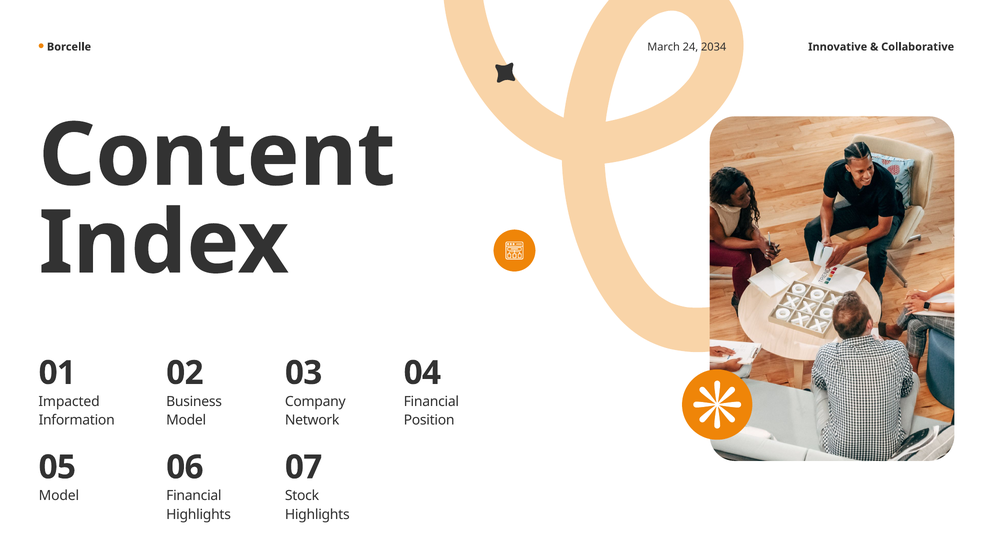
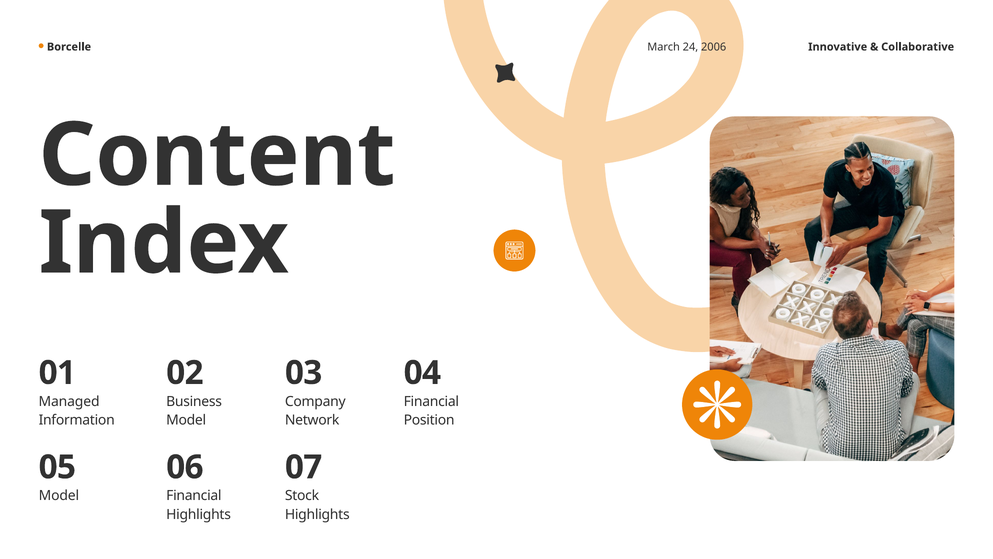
2034: 2034 -> 2006
Impacted: Impacted -> Managed
